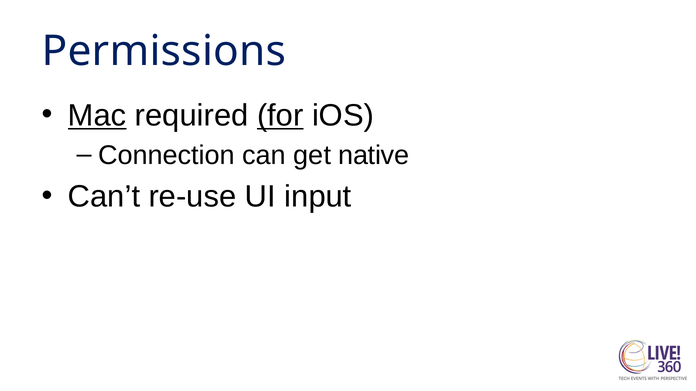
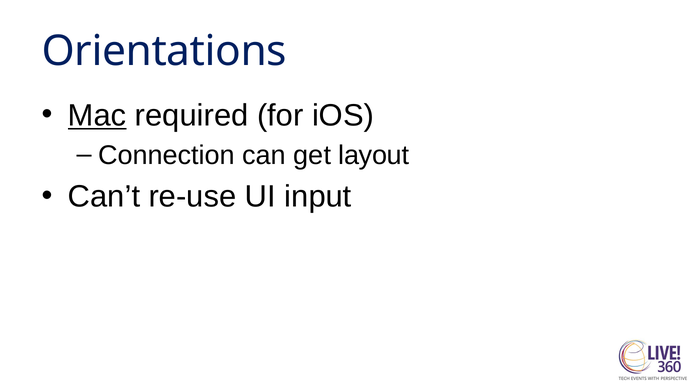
Permissions: Permissions -> Orientations
for underline: present -> none
native: native -> layout
